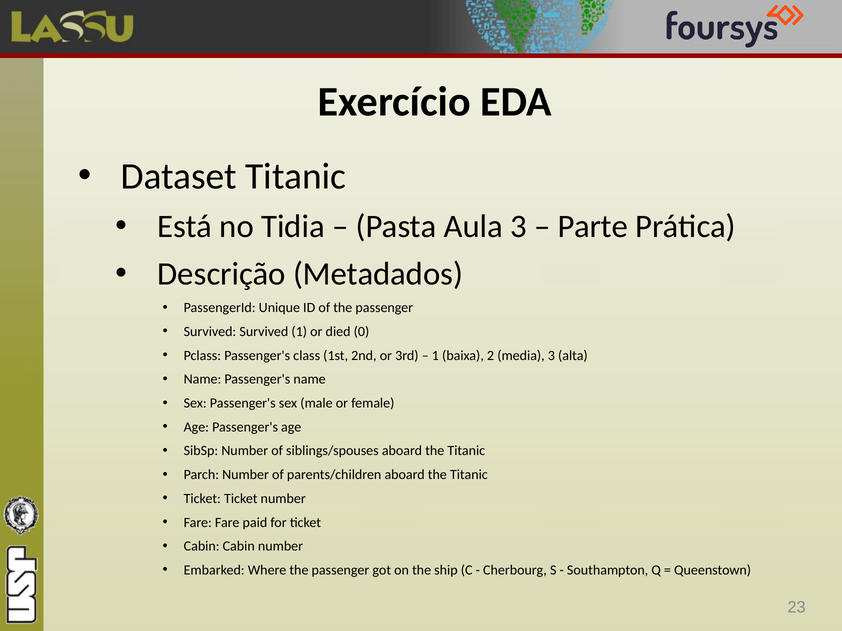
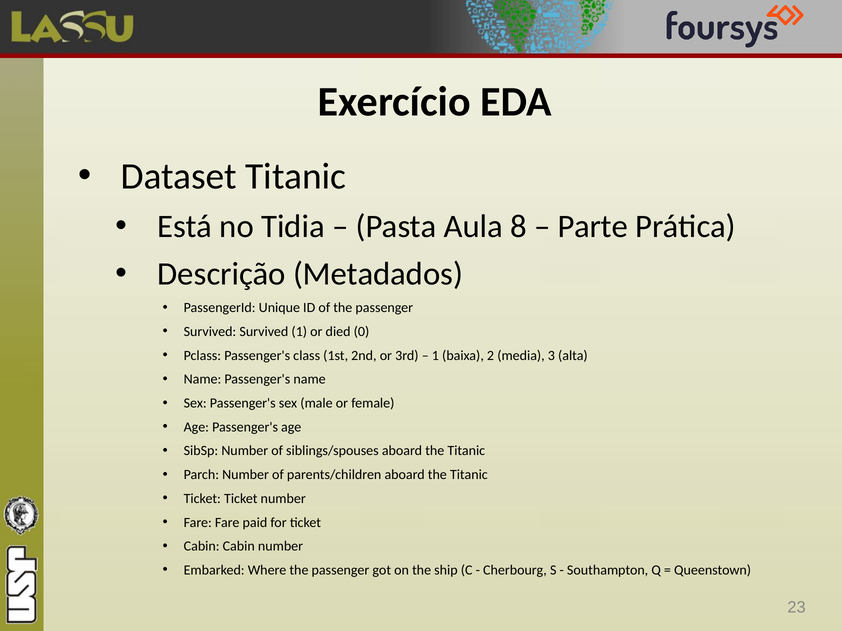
Aula 3: 3 -> 8
